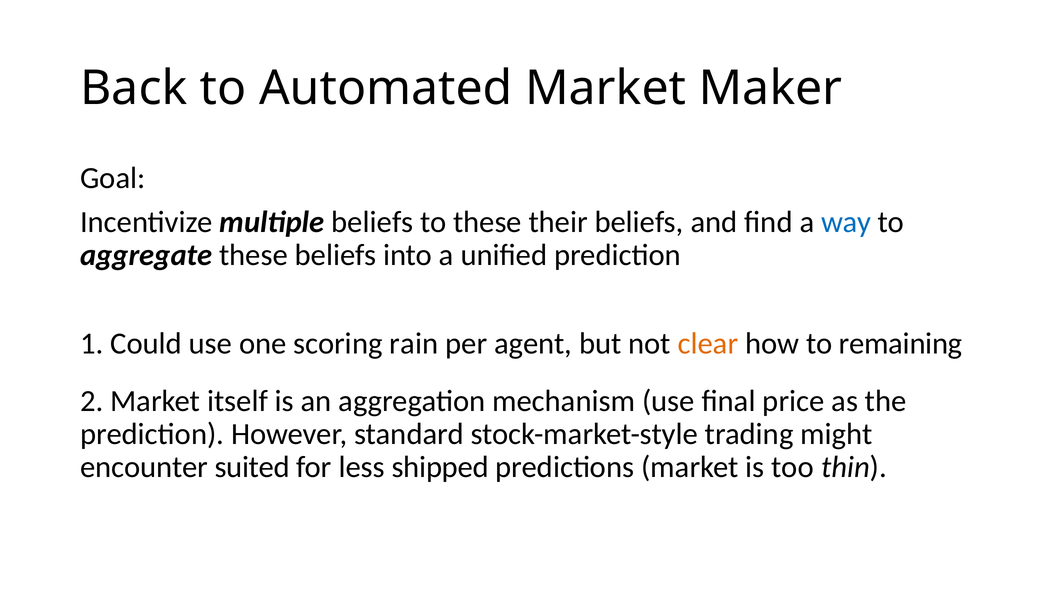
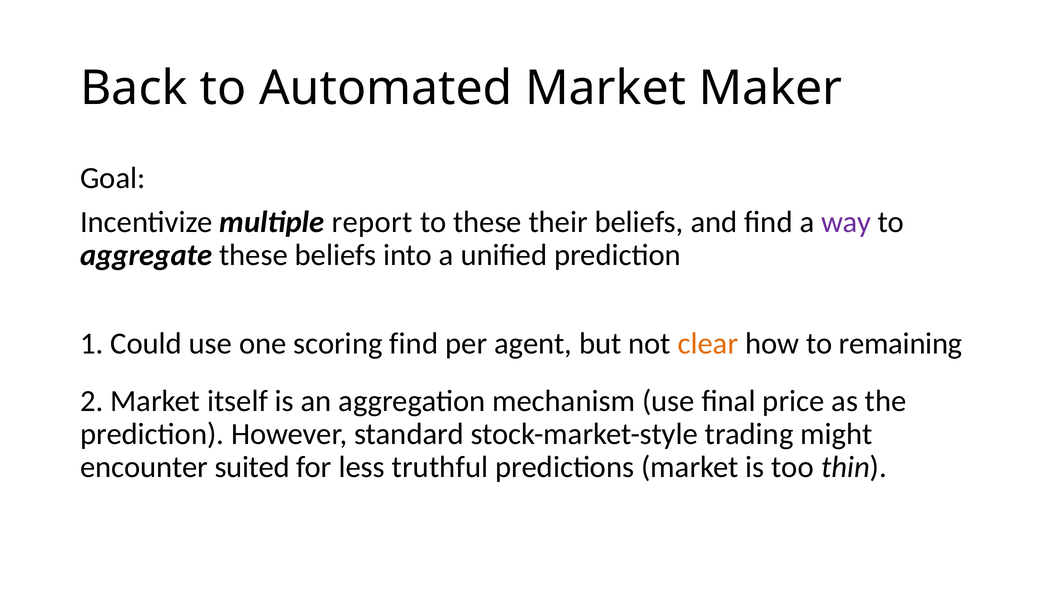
multiple beliefs: beliefs -> report
way colour: blue -> purple
scoring rain: rain -> find
shipped: shipped -> truthful
